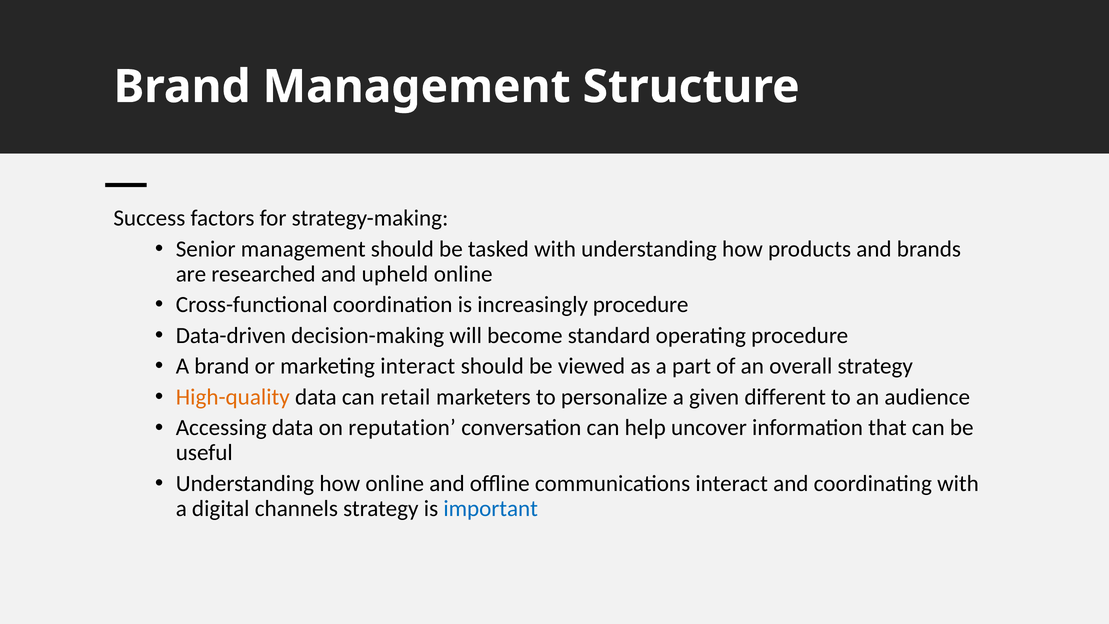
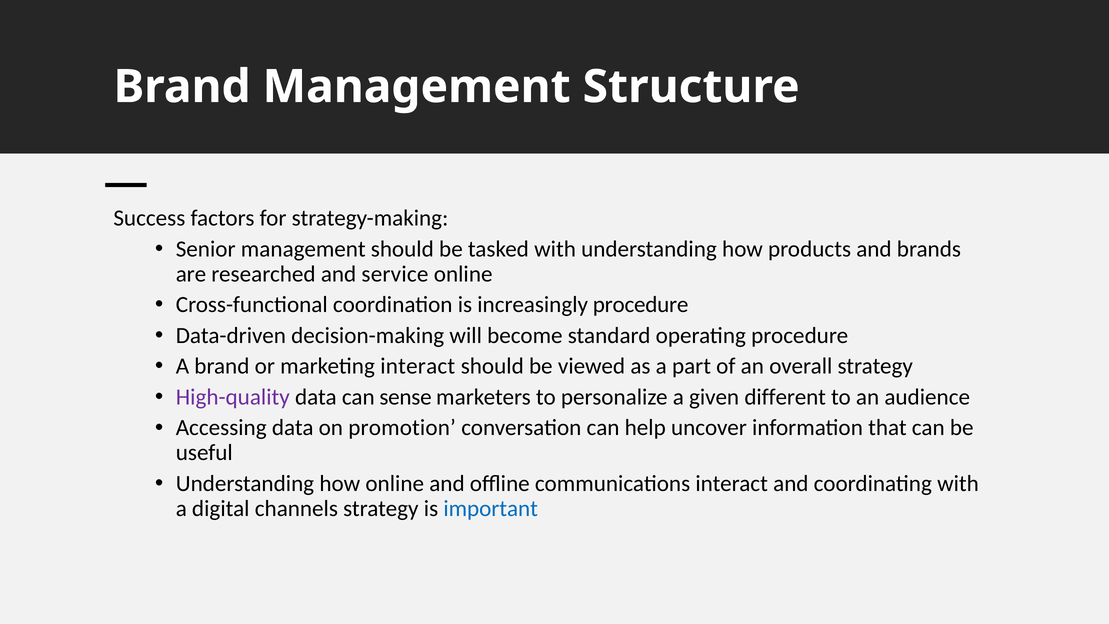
upheld: upheld -> service
High-quality colour: orange -> purple
retail: retail -> sense
reputation: reputation -> promotion
